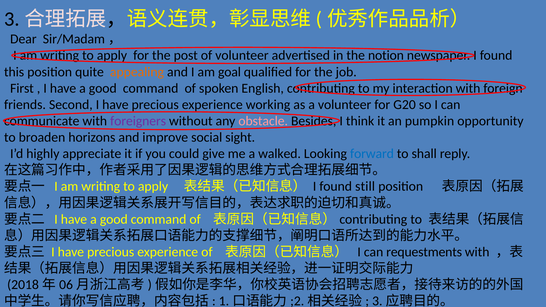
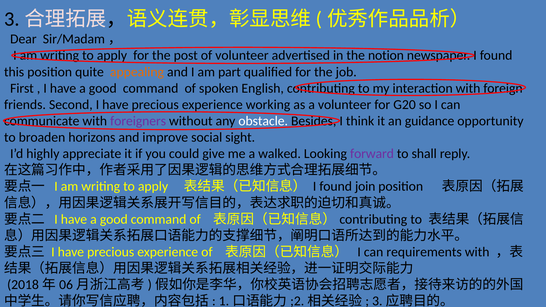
goal: goal -> part
obstacle colour: pink -> white
pumpkin: pumpkin -> guidance
forward colour: blue -> purple
still: still -> join
requestments: requestments -> requirements
